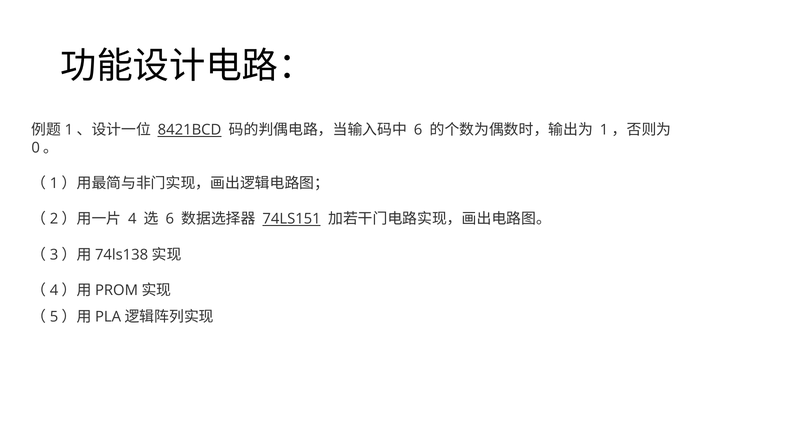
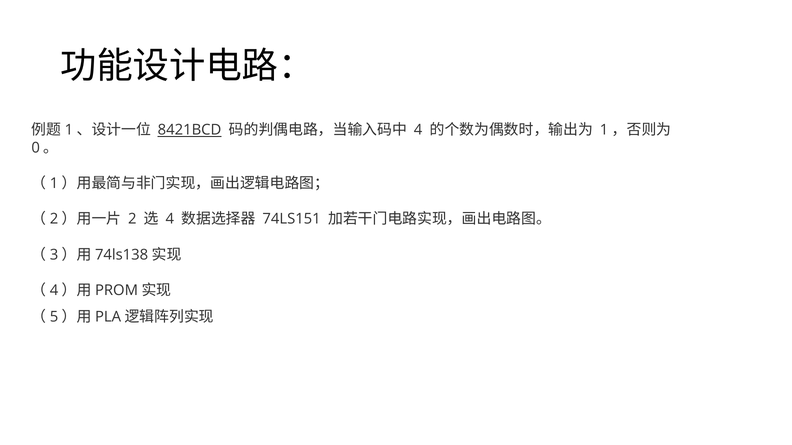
6 at (418, 130): 6 -> 4
4: 4 -> 2
6 at (170, 219): 6 -> 4
74LS151 underline: present -> none
